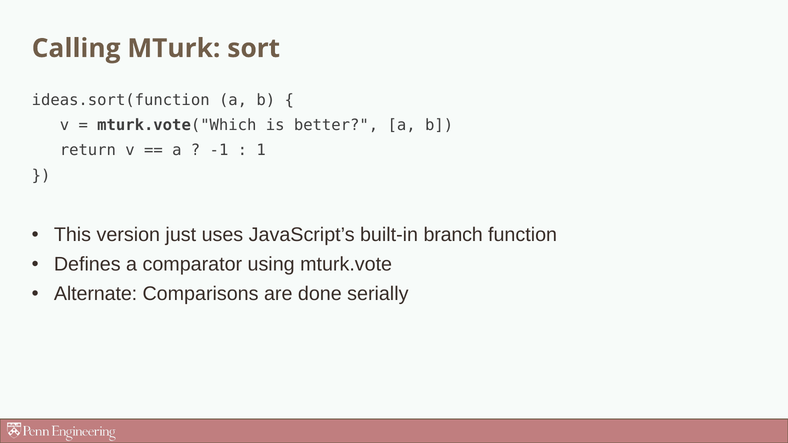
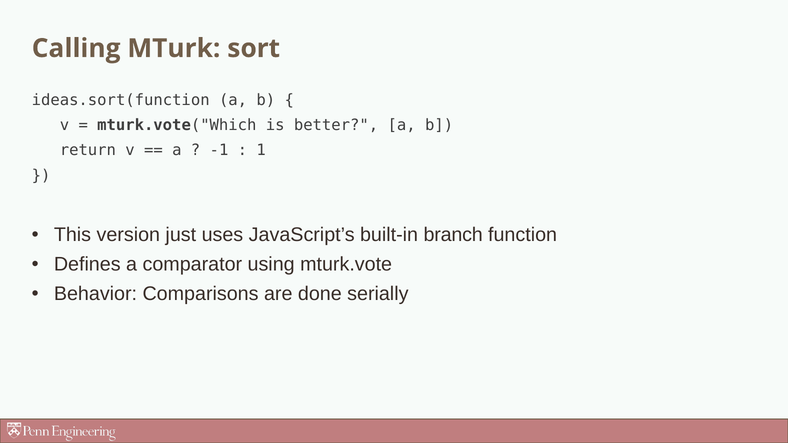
Alternate: Alternate -> Behavior
